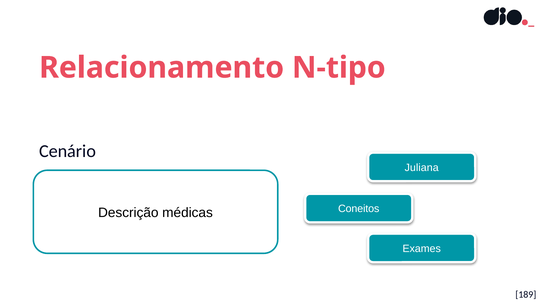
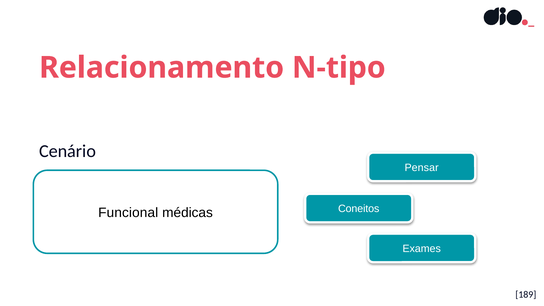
Juliana: Juliana -> Pensar
Descrição: Descrição -> Funcional
